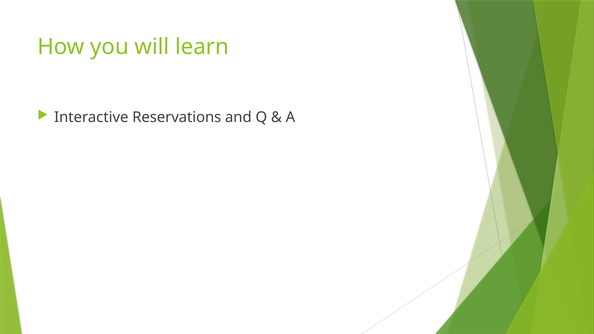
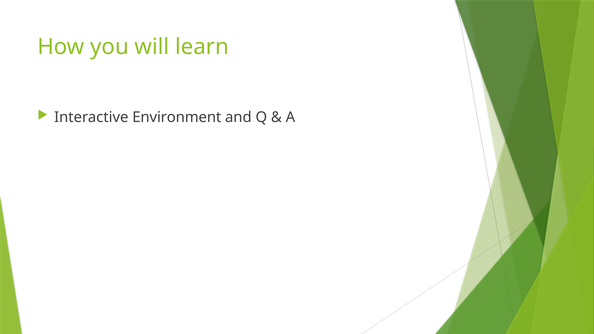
Reservations: Reservations -> Environment
